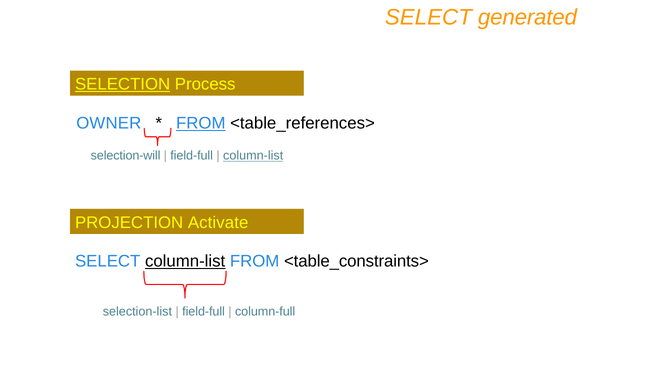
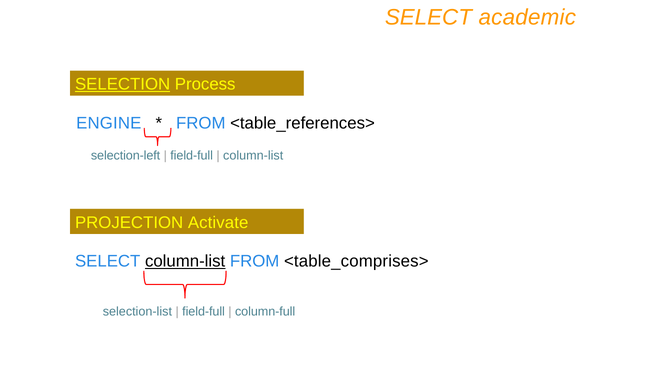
generated: generated -> academic
OWNER: OWNER -> ENGINE
FROM at (201, 123) underline: present -> none
selection-will: selection-will -> selection-left
column-list at (253, 156) underline: present -> none
<table_constraints>: <table_constraints> -> <table_comprises>
